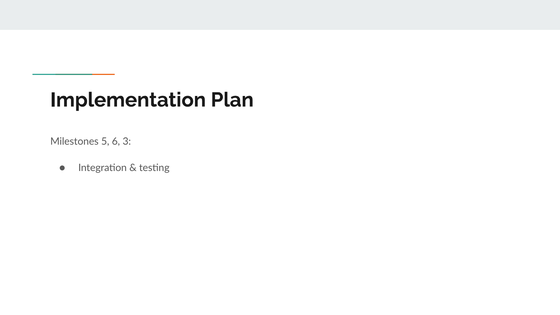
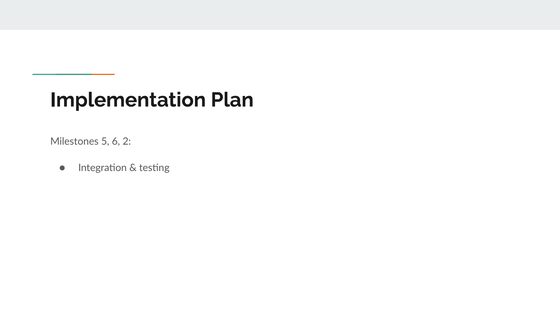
3: 3 -> 2
